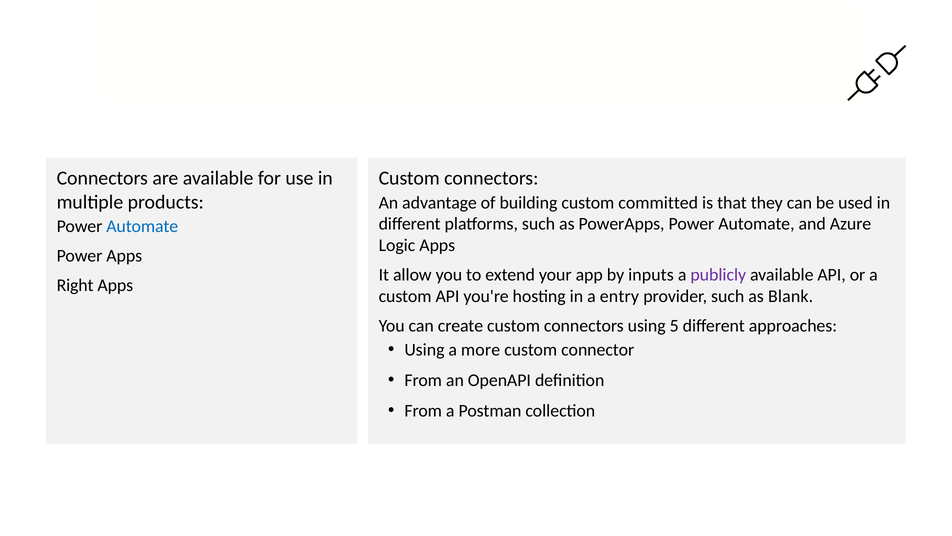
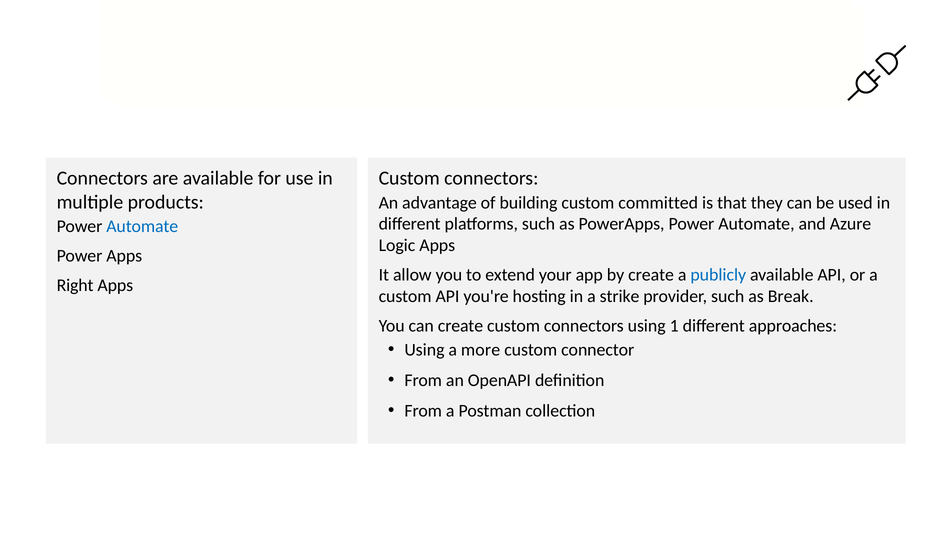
by inputs: inputs -> create
publicly colour: purple -> blue
entry: entry -> strike
Blank: Blank -> Break
5: 5 -> 1
